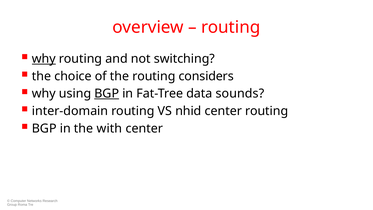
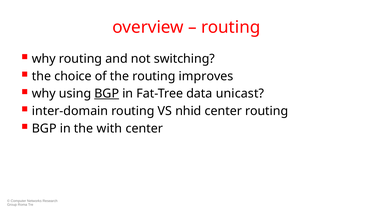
why at (44, 59) underline: present -> none
considers: considers -> improves
sounds: sounds -> unicast
